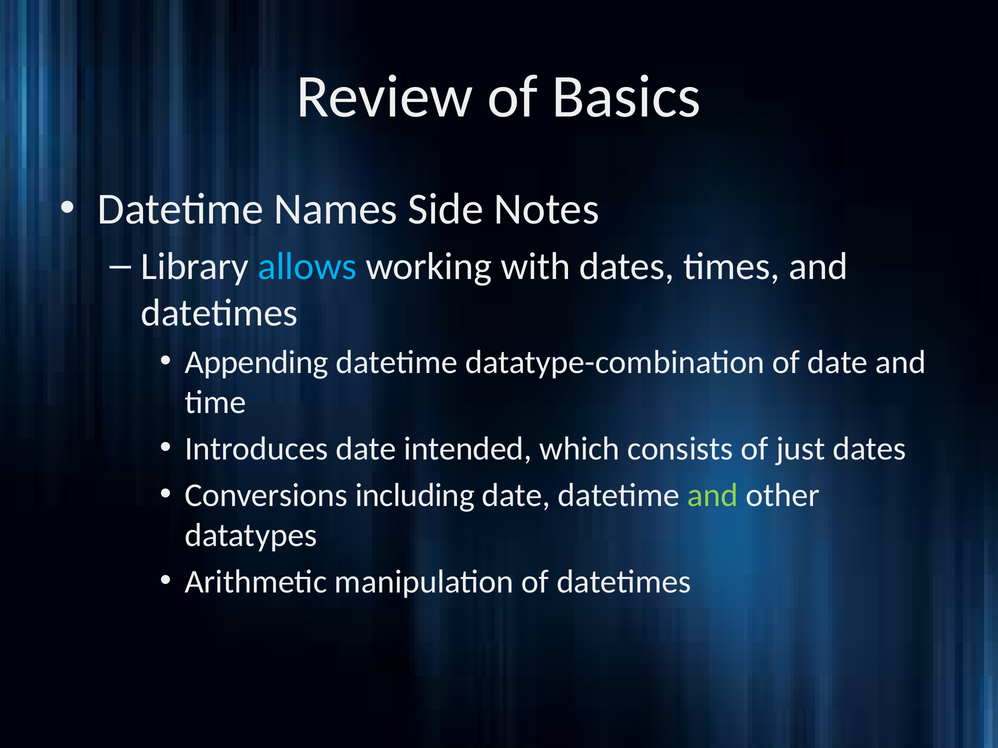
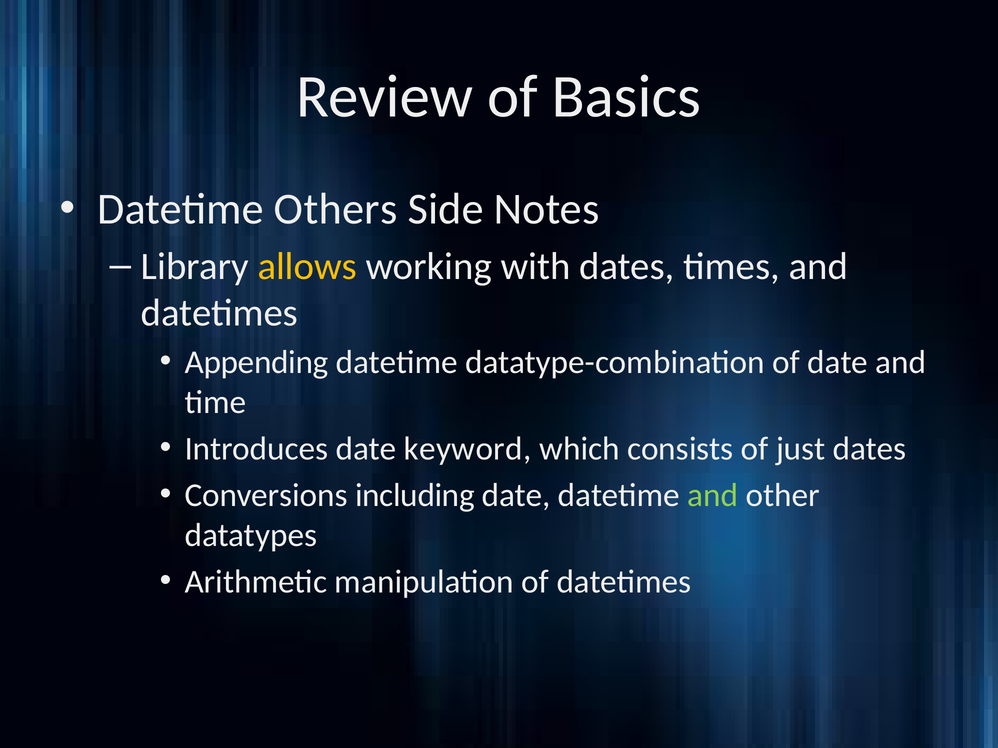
Names: Names -> Others
allows colour: light blue -> yellow
intended: intended -> keyword
